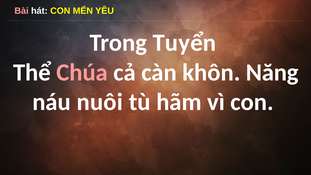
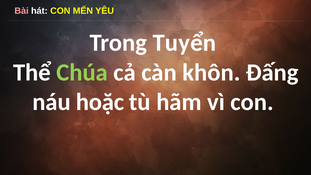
Chúa colour: pink -> light green
Năng: Năng -> Đấng
nuôi: nuôi -> hoặc
